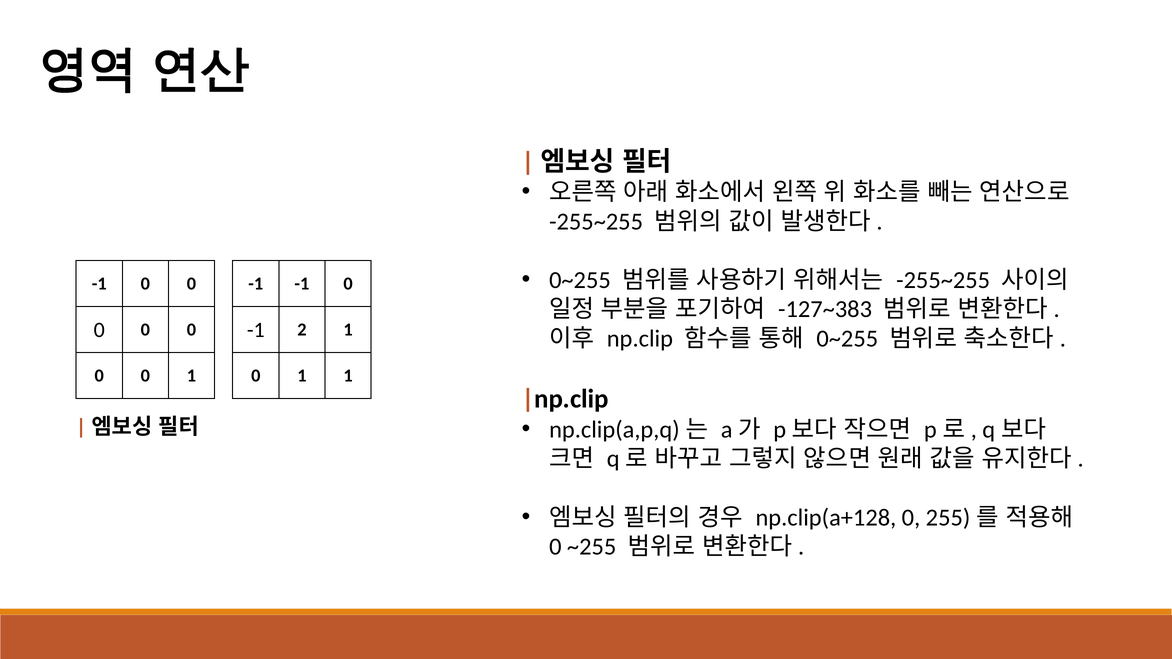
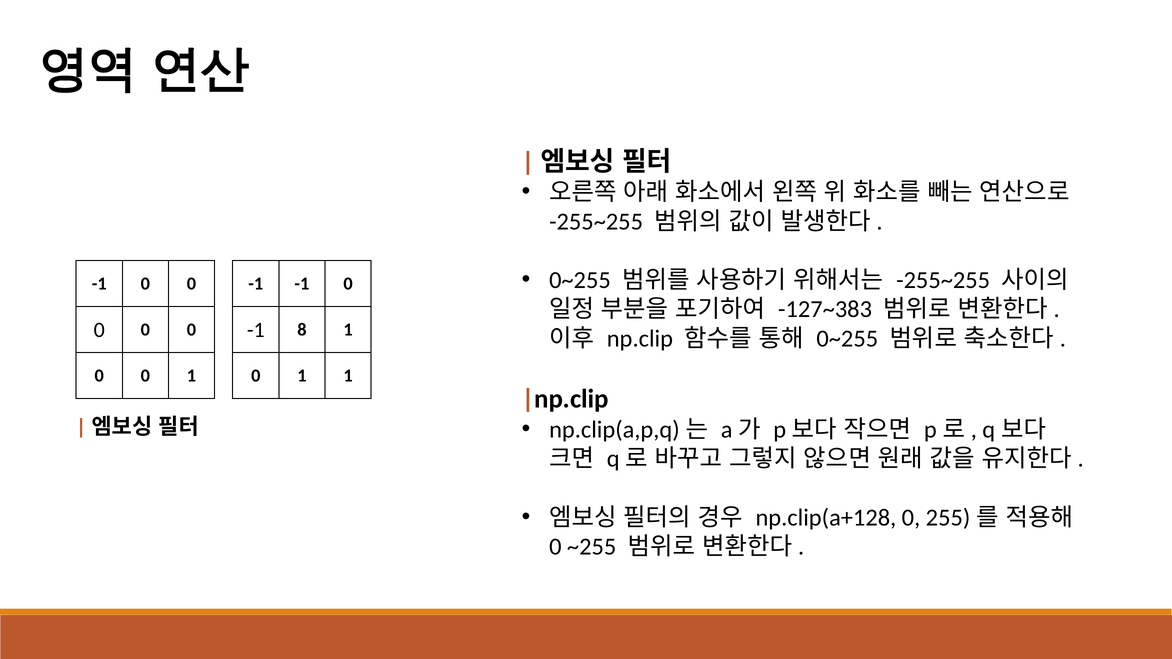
2: 2 -> 8
